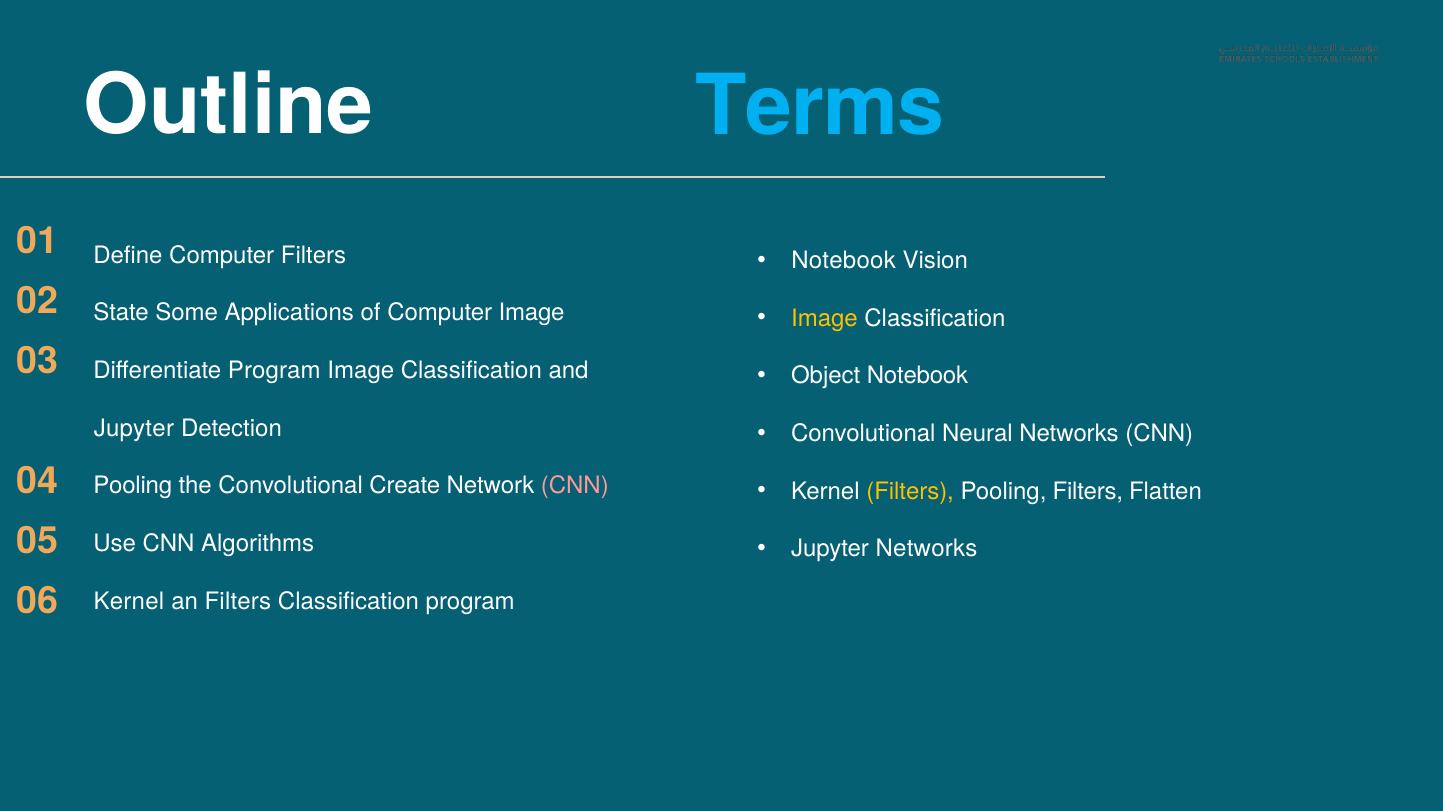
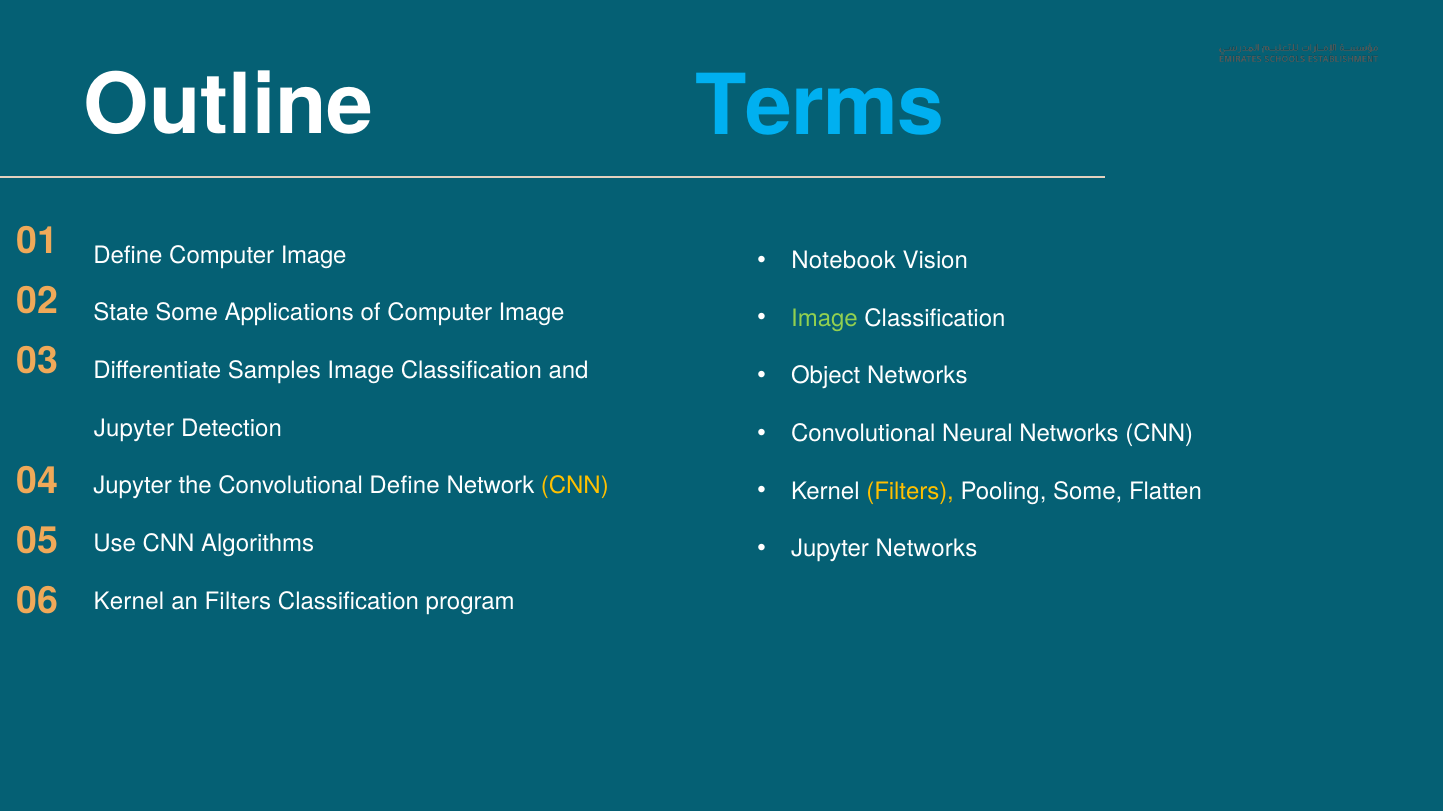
Define Computer Filters: Filters -> Image
Image at (824, 319) colour: yellow -> light green
Differentiate Program: Program -> Samples
Object Notebook: Notebook -> Networks
Pooling at (133, 486): Pooling -> Jupyter
Convolutional Create: Create -> Define
CNN at (575, 486) colour: pink -> yellow
Pooling Filters: Filters -> Some
